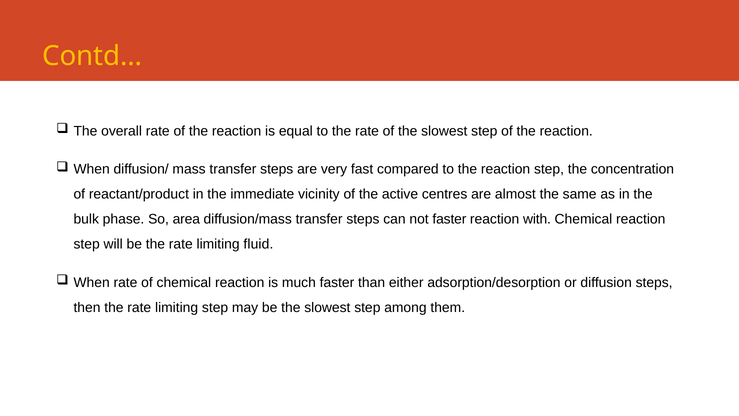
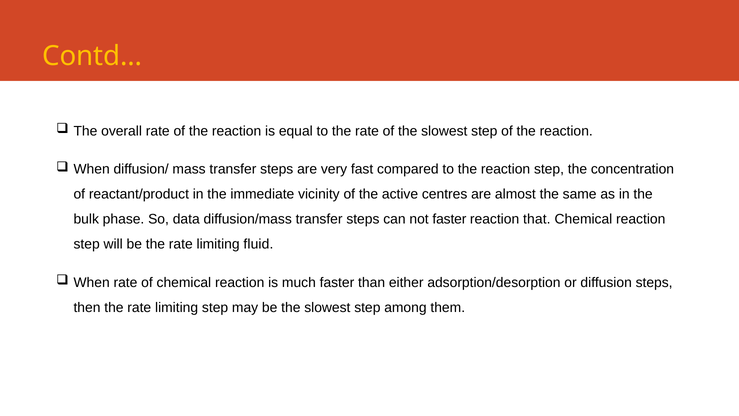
area: area -> data
with: with -> that
